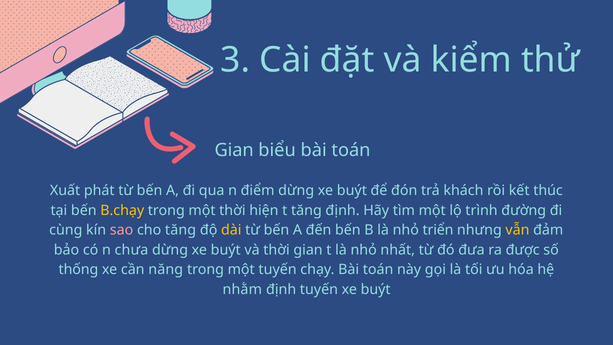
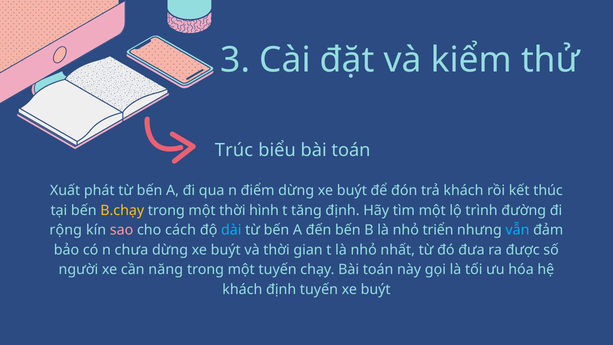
Gian at (234, 150): Gian -> Trúc
hiện: hiện -> hình
cùng: cùng -> rộng
cho tăng: tăng -> cách
dài colour: yellow -> light blue
vẫn colour: yellow -> light blue
thống: thống -> người
nhằm at (242, 289): nhằm -> khách
